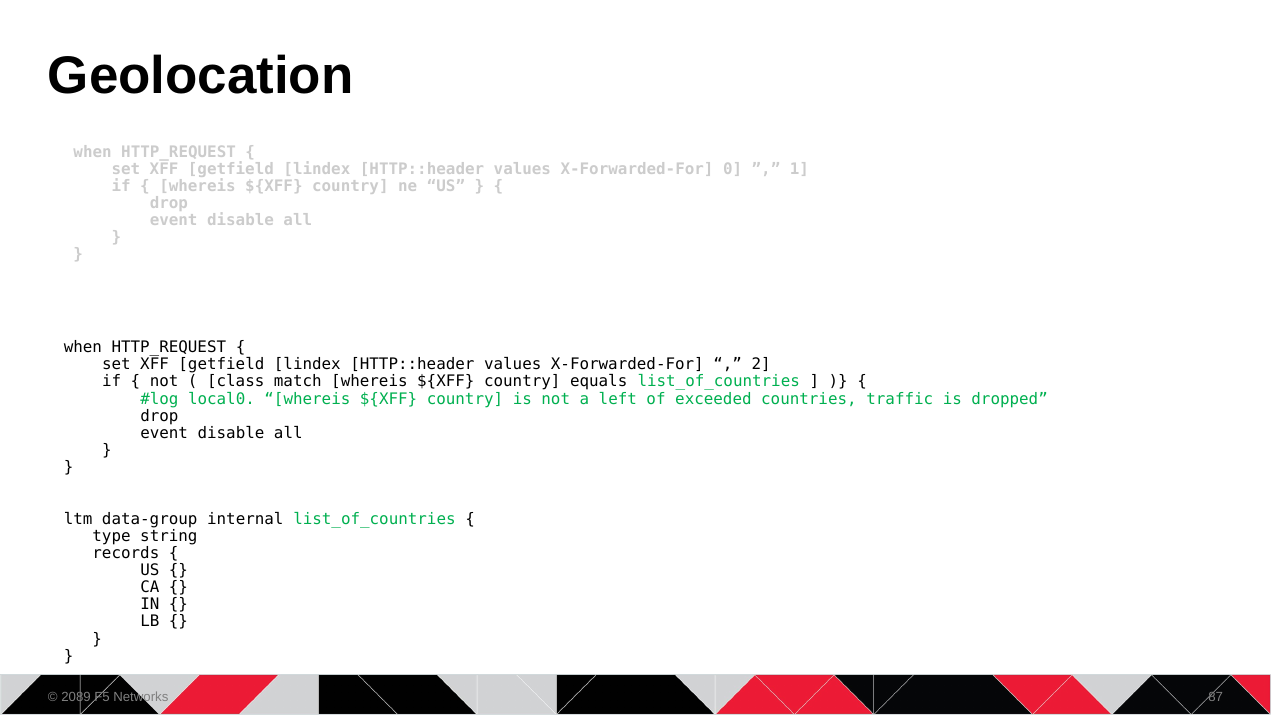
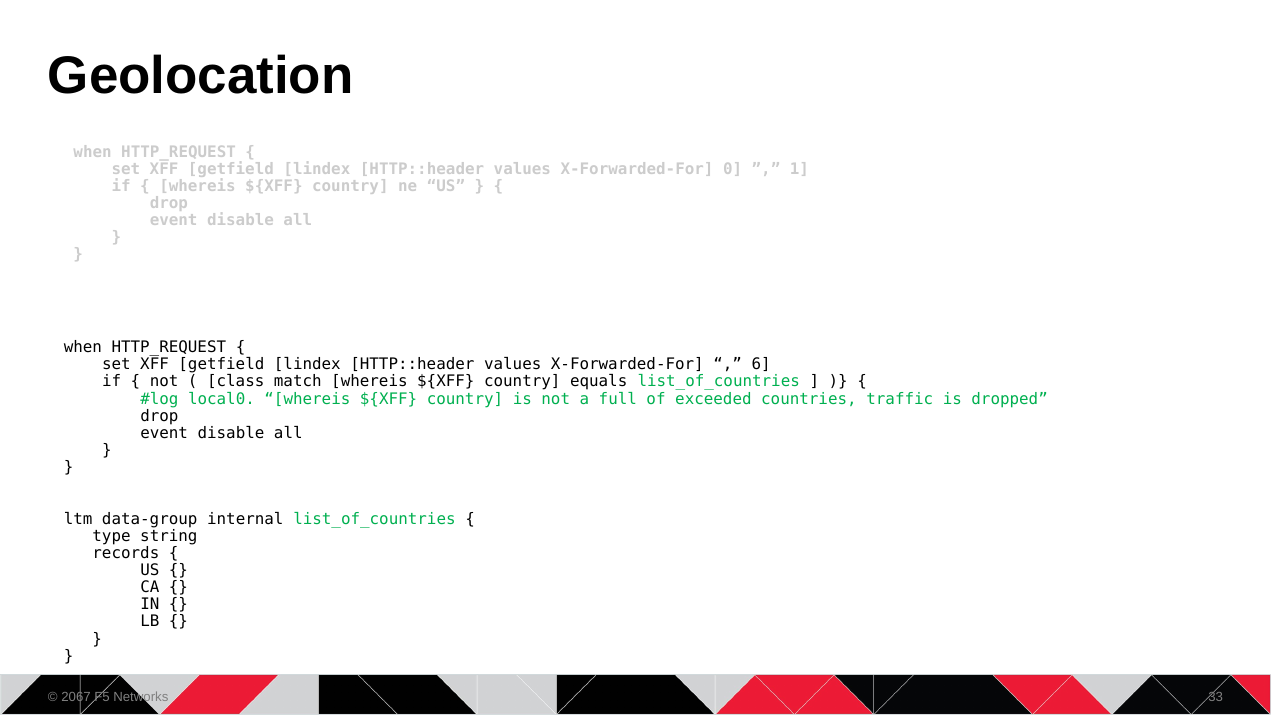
2: 2 -> 6
left: left -> full
2089: 2089 -> 2067
87: 87 -> 33
